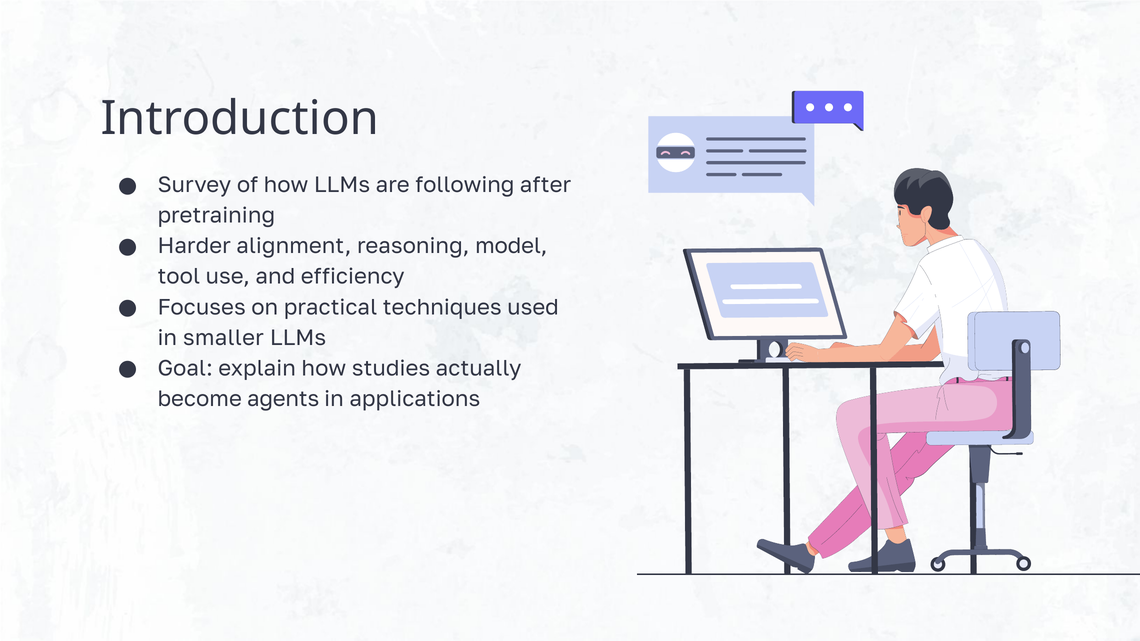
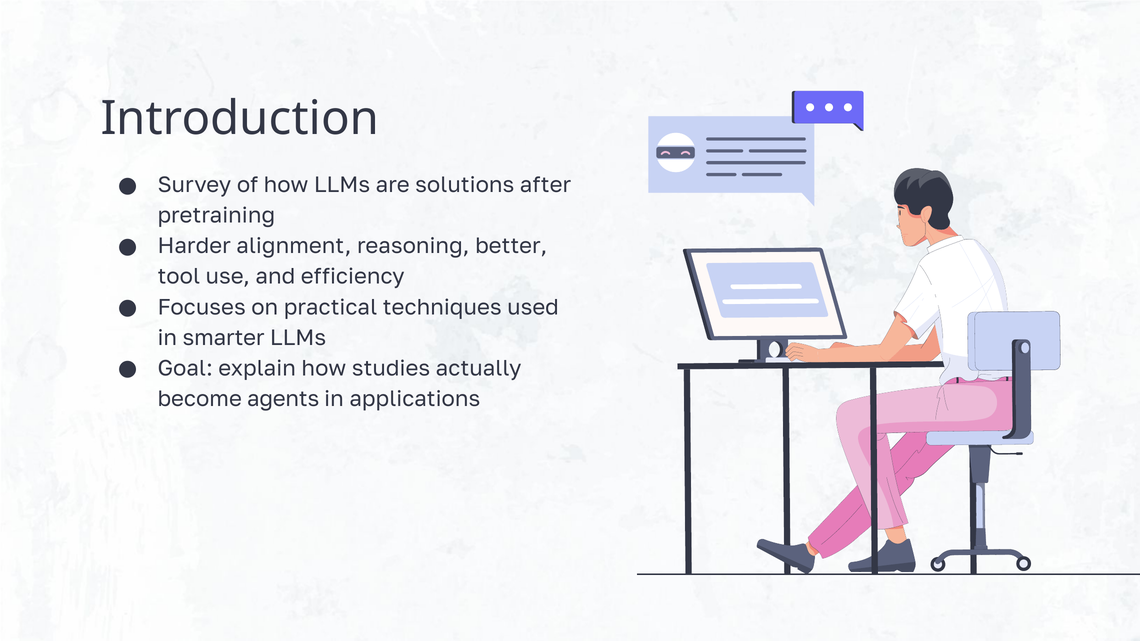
following: following -> solutions
model: model -> better
smaller: smaller -> smarter
